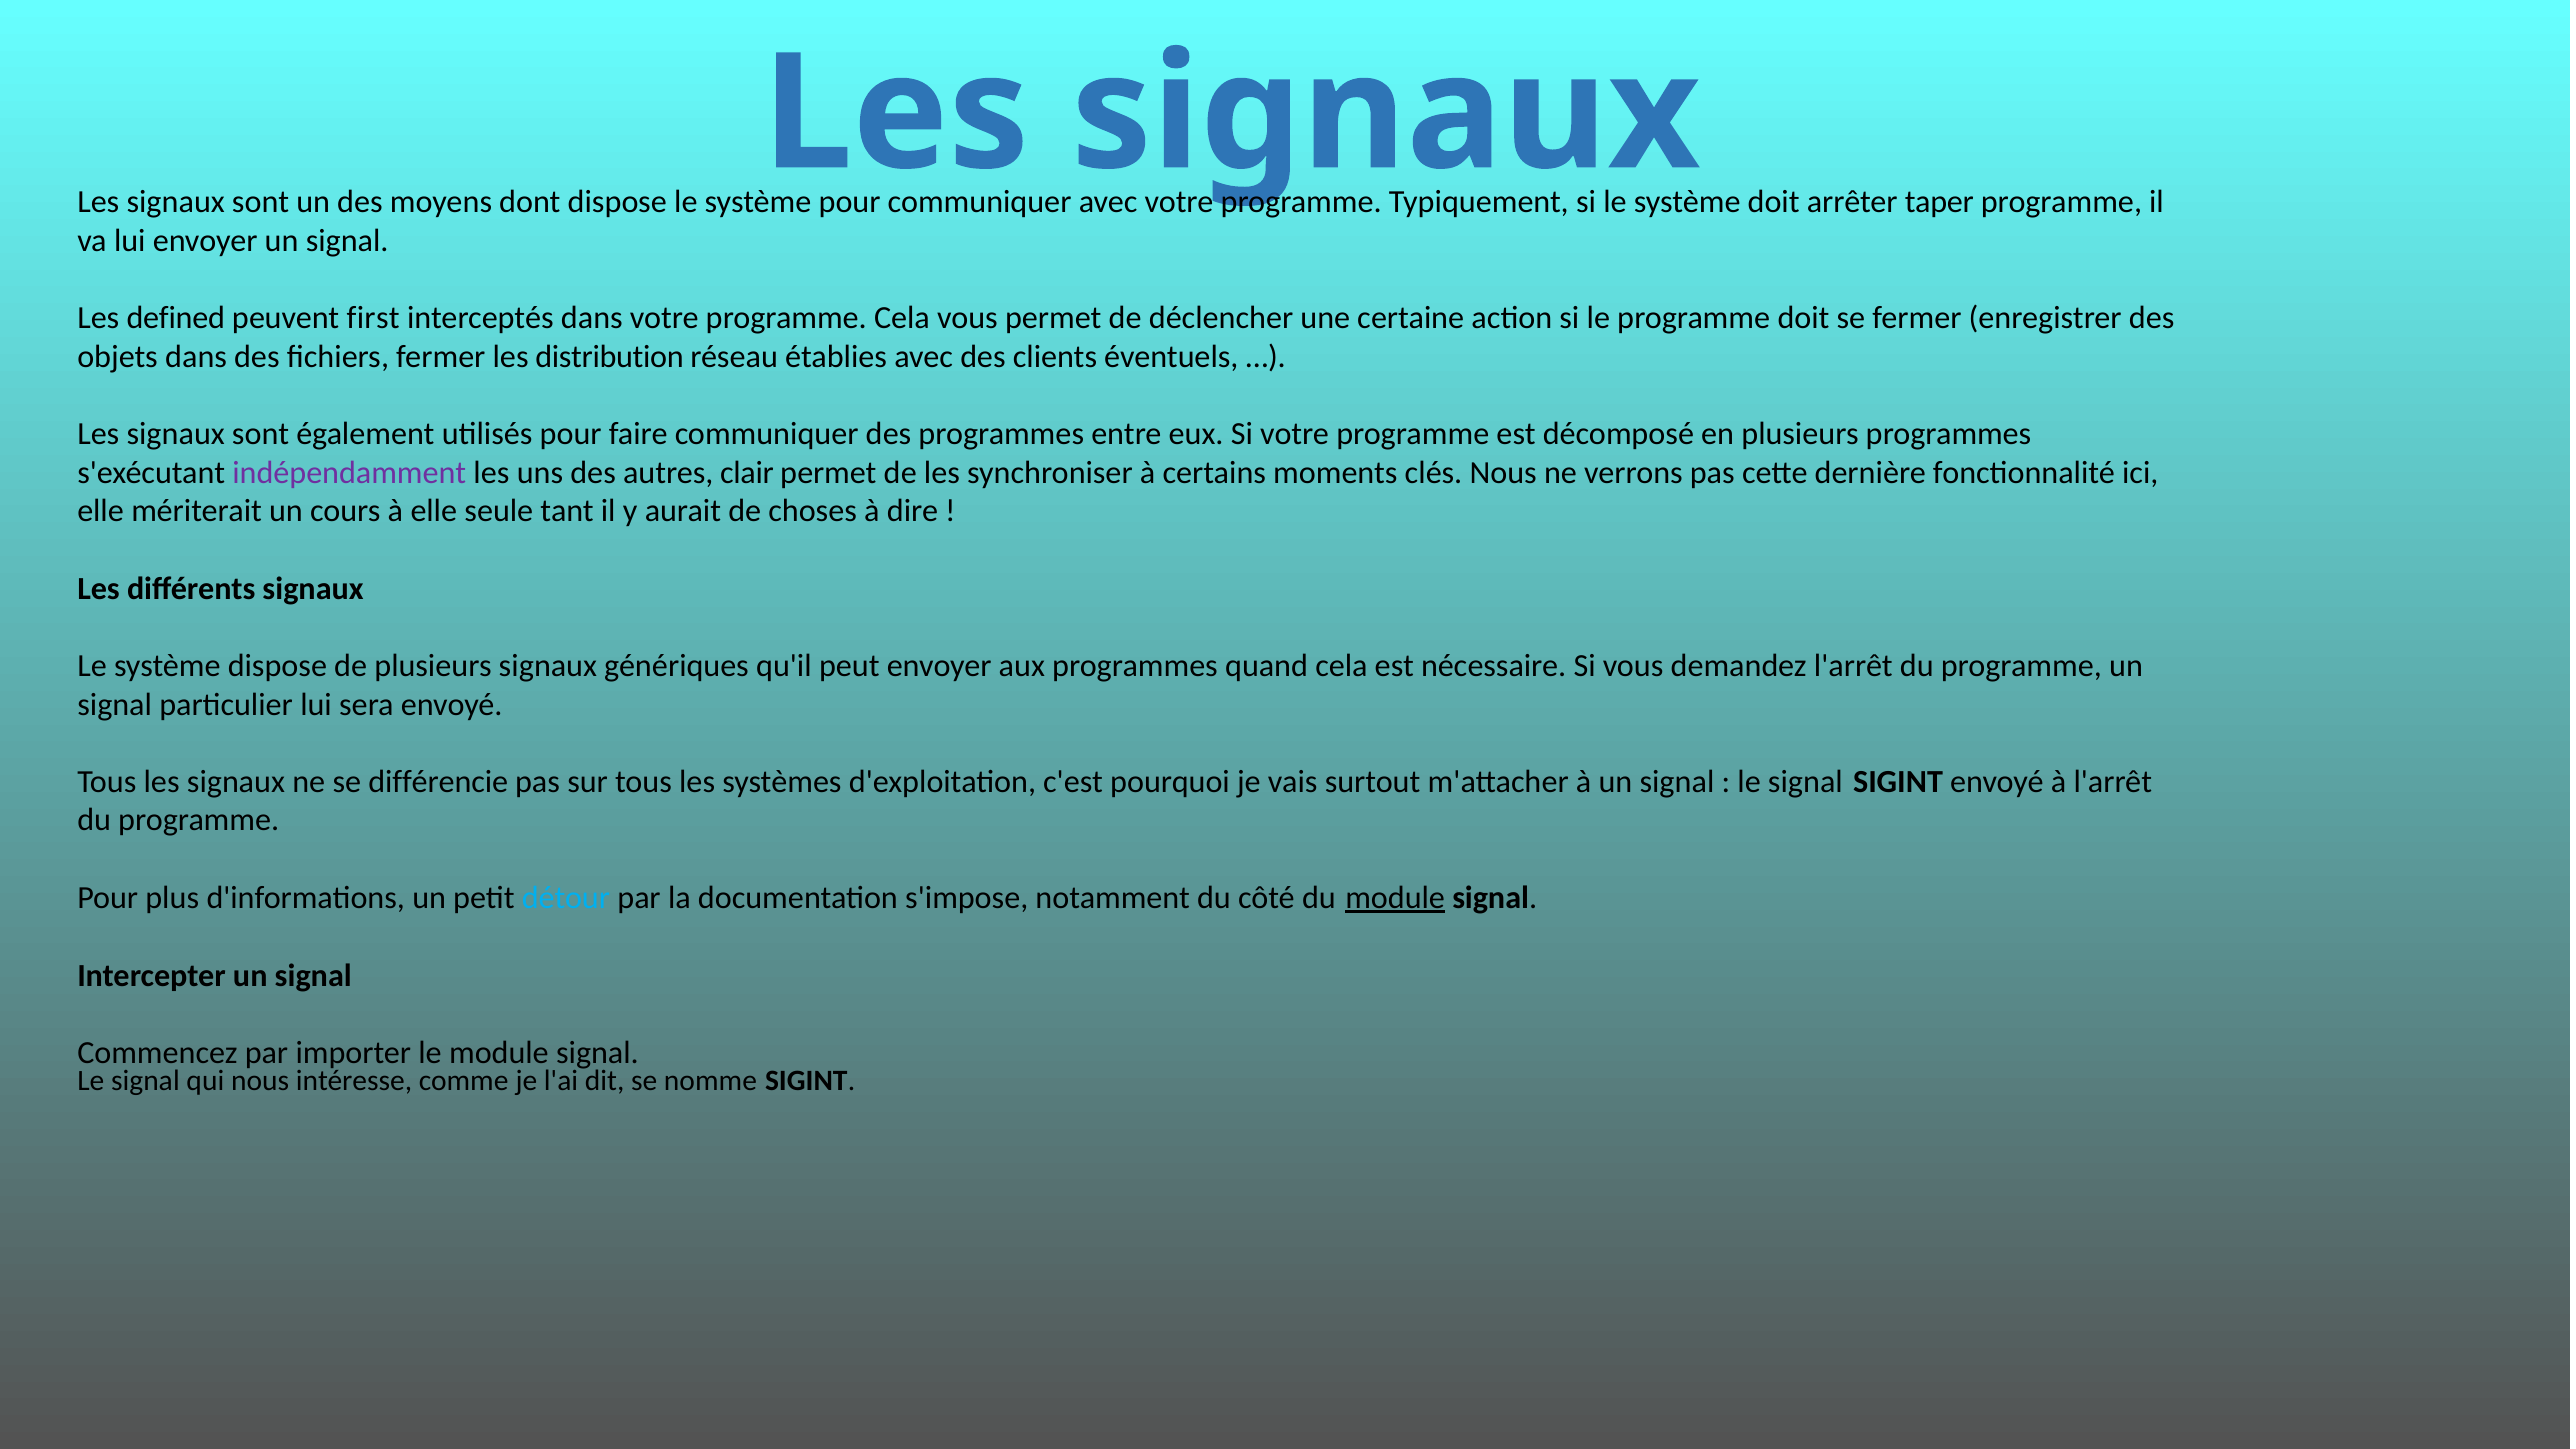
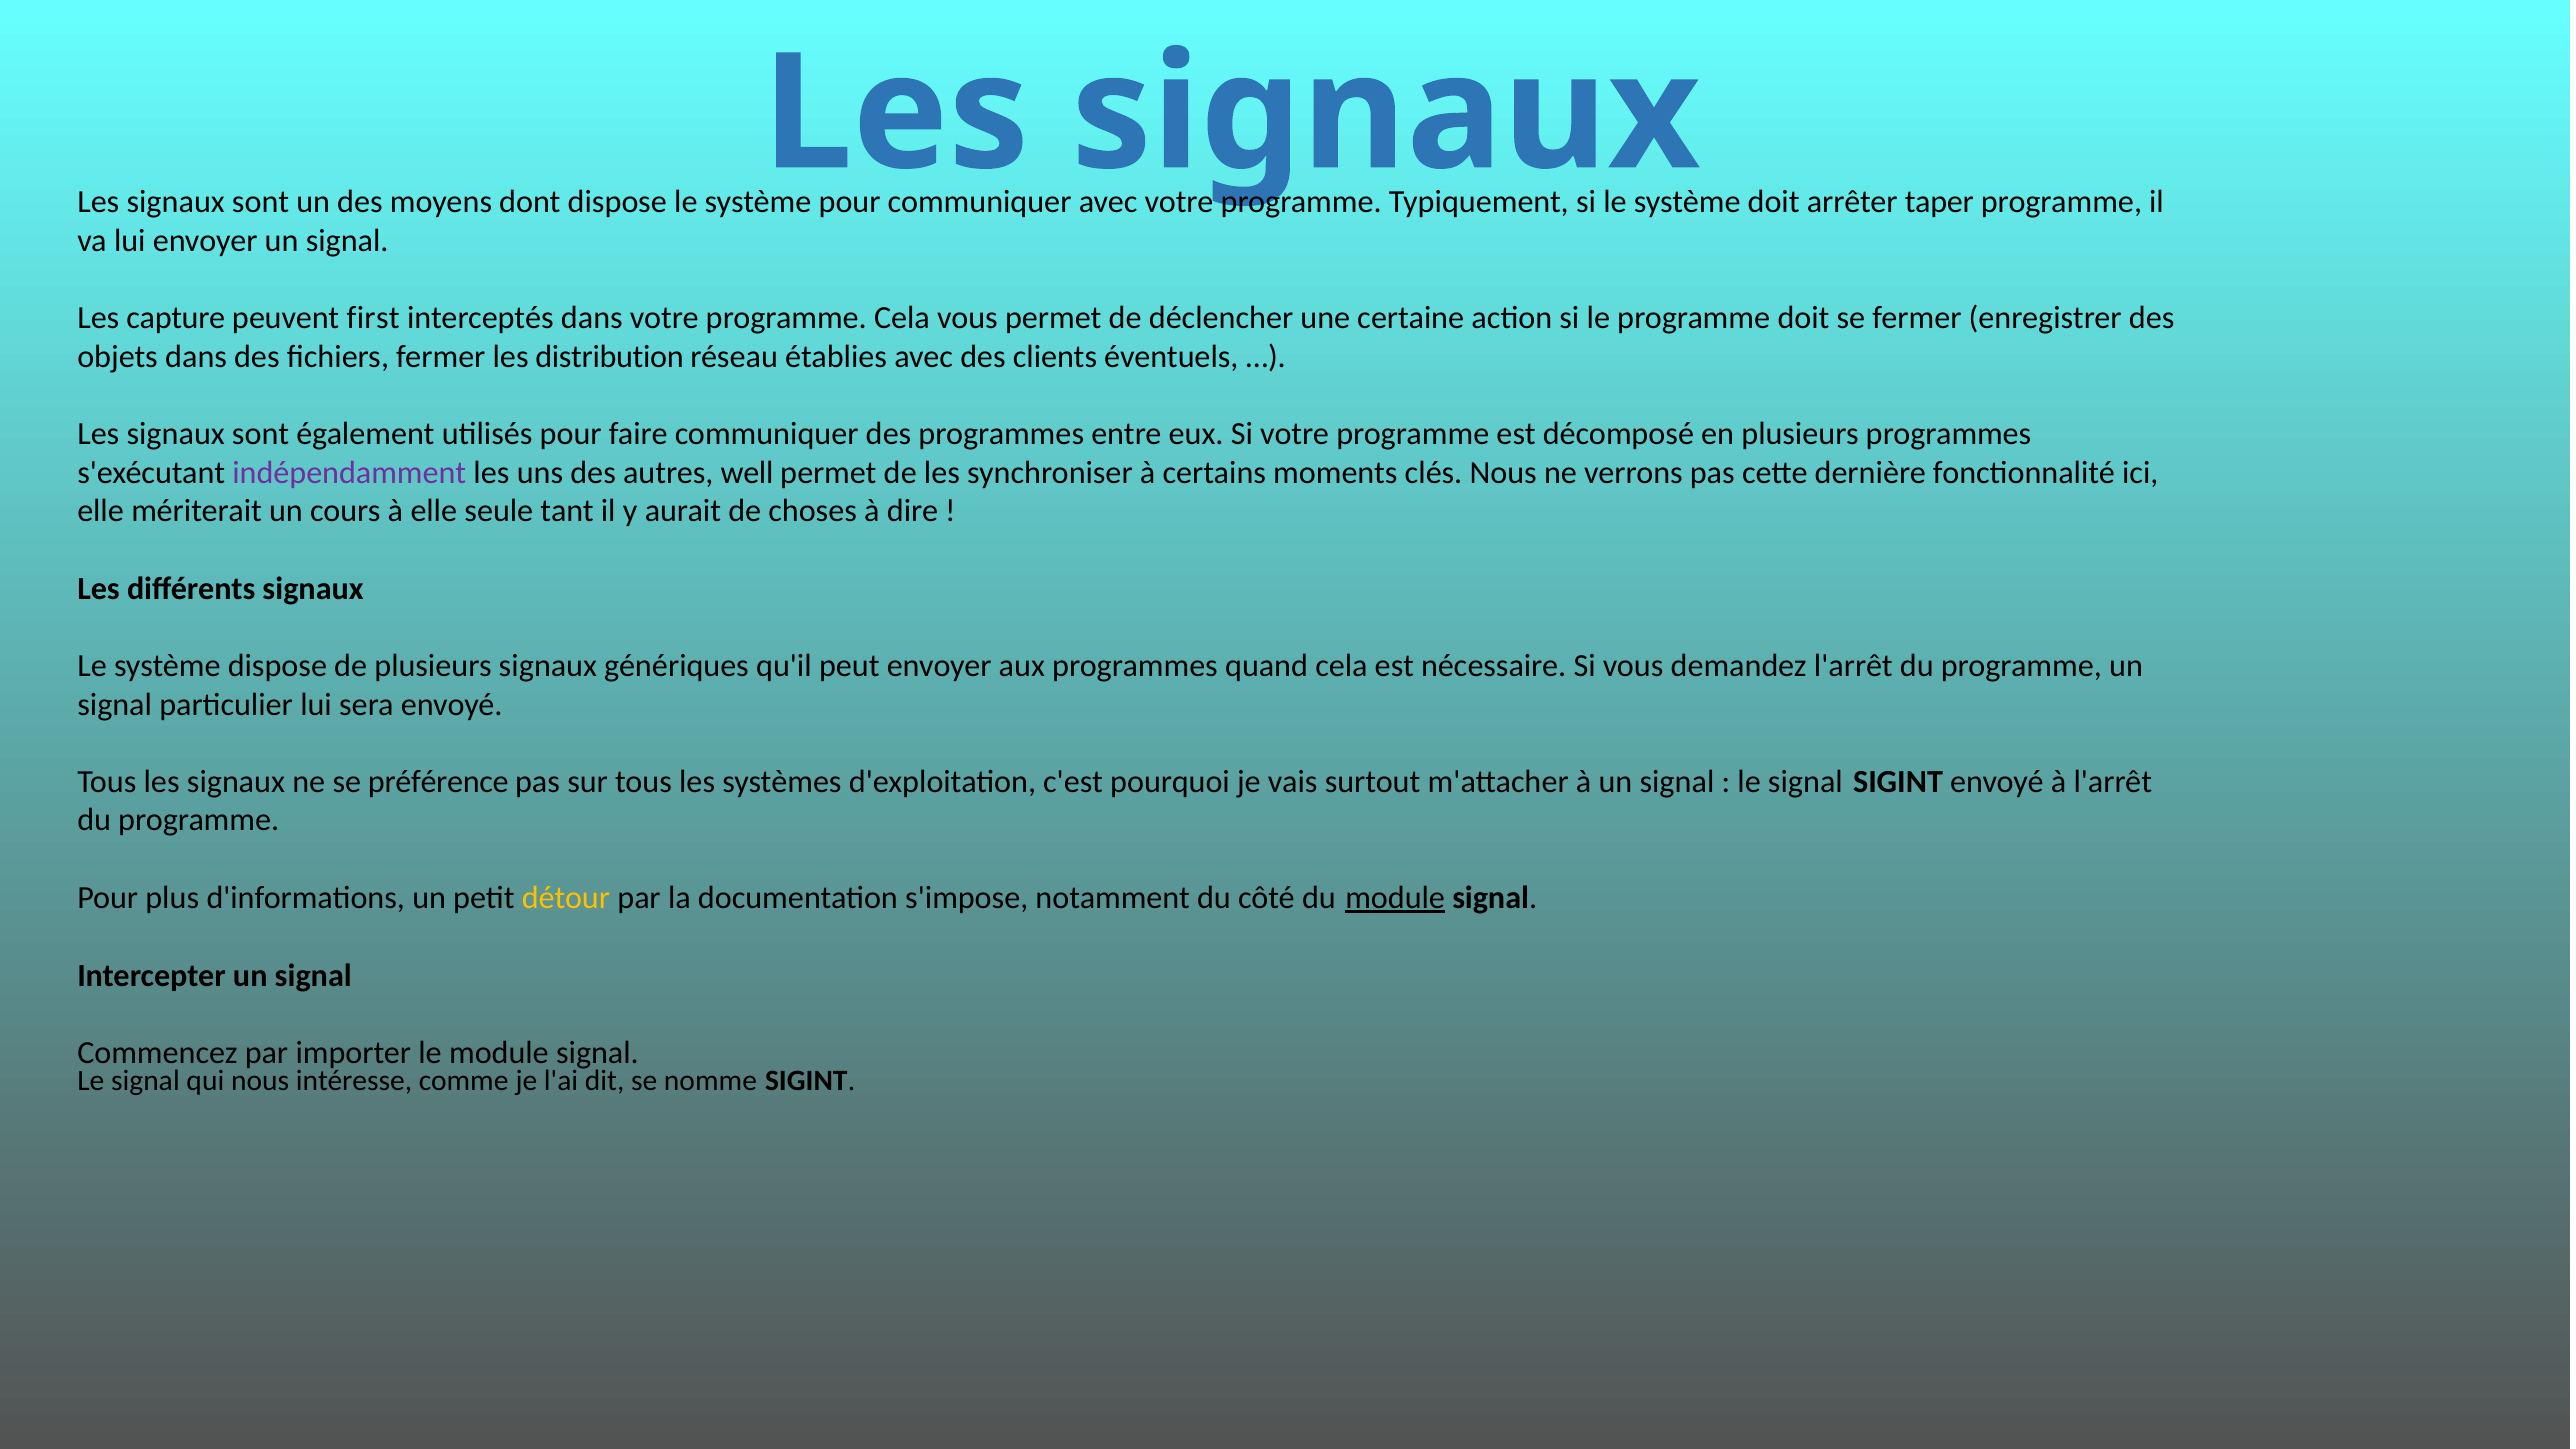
defined: defined -> capture
clair: clair -> well
différencie: différencie -> préférence
détour colour: light blue -> yellow
